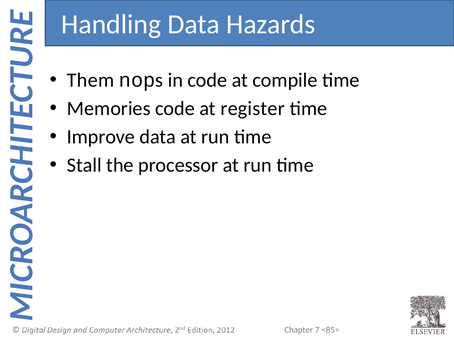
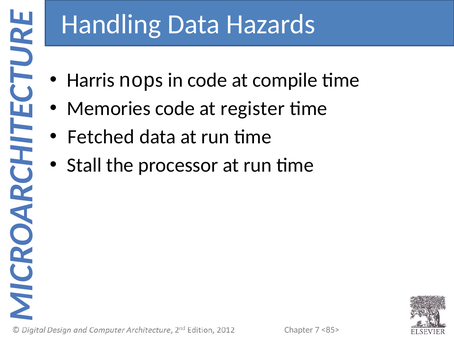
Them: Them -> Harris
Improve: Improve -> Fetched
